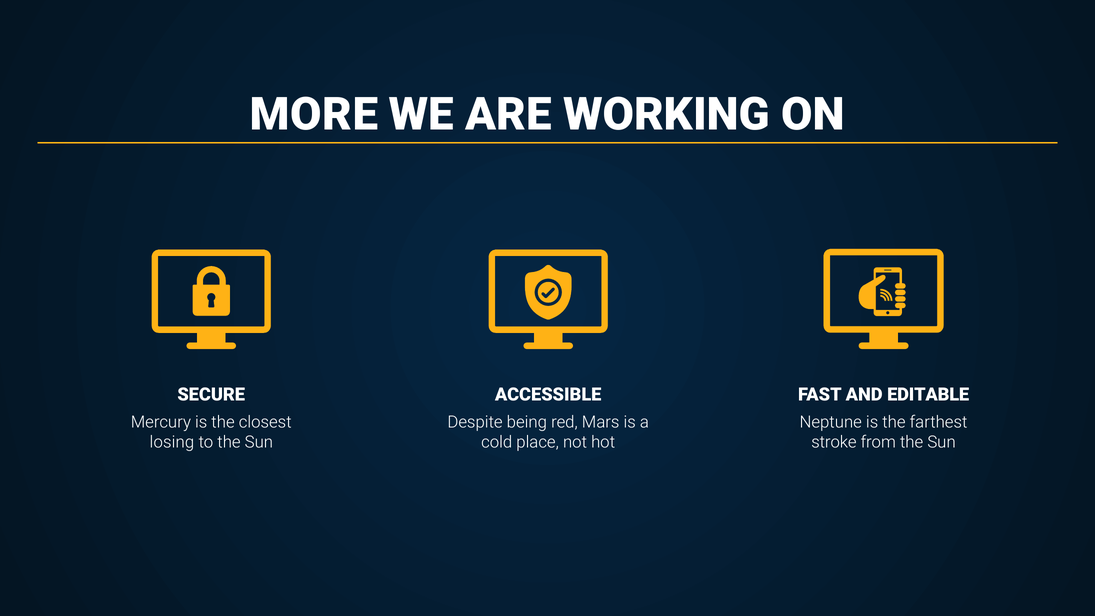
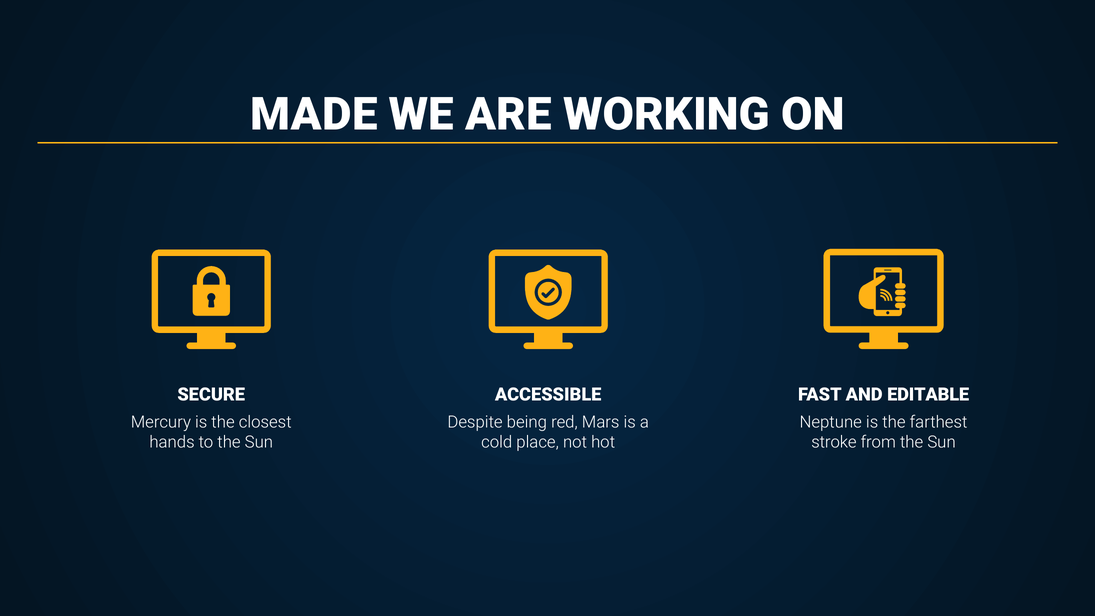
MORE: MORE -> MADE
losing: losing -> hands
